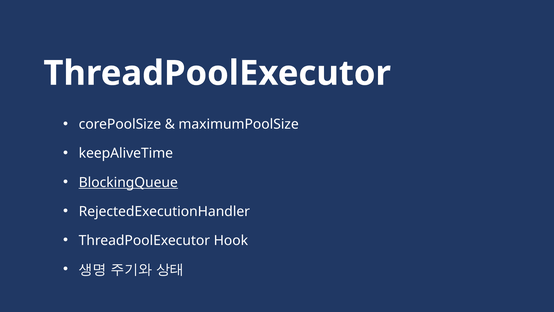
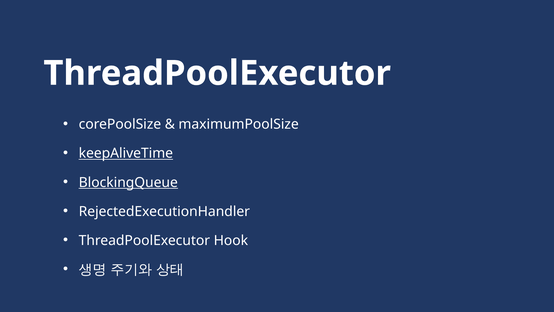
keepAliveTime underline: none -> present
